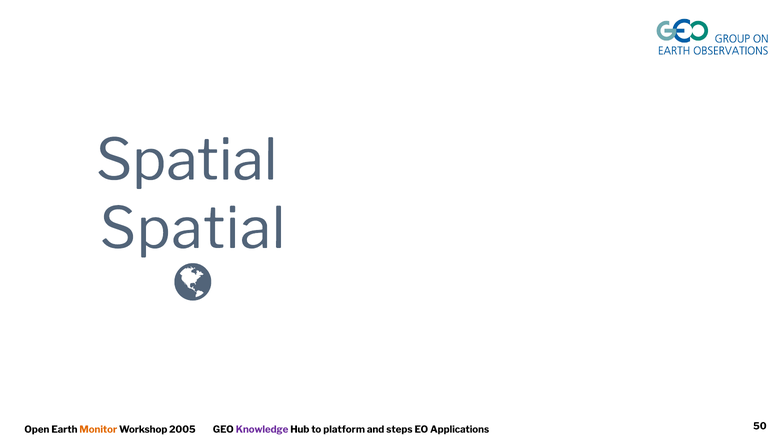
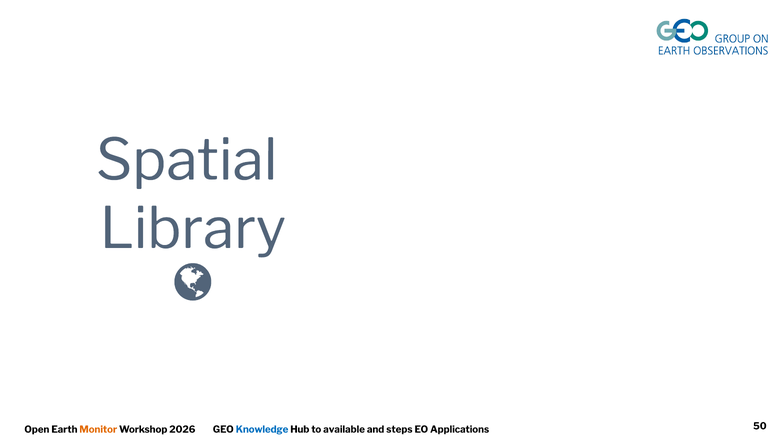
Spatial at (192, 229): Spatial -> Library
2005: 2005 -> 2026
Knowledge colour: purple -> blue
platform: platform -> available
